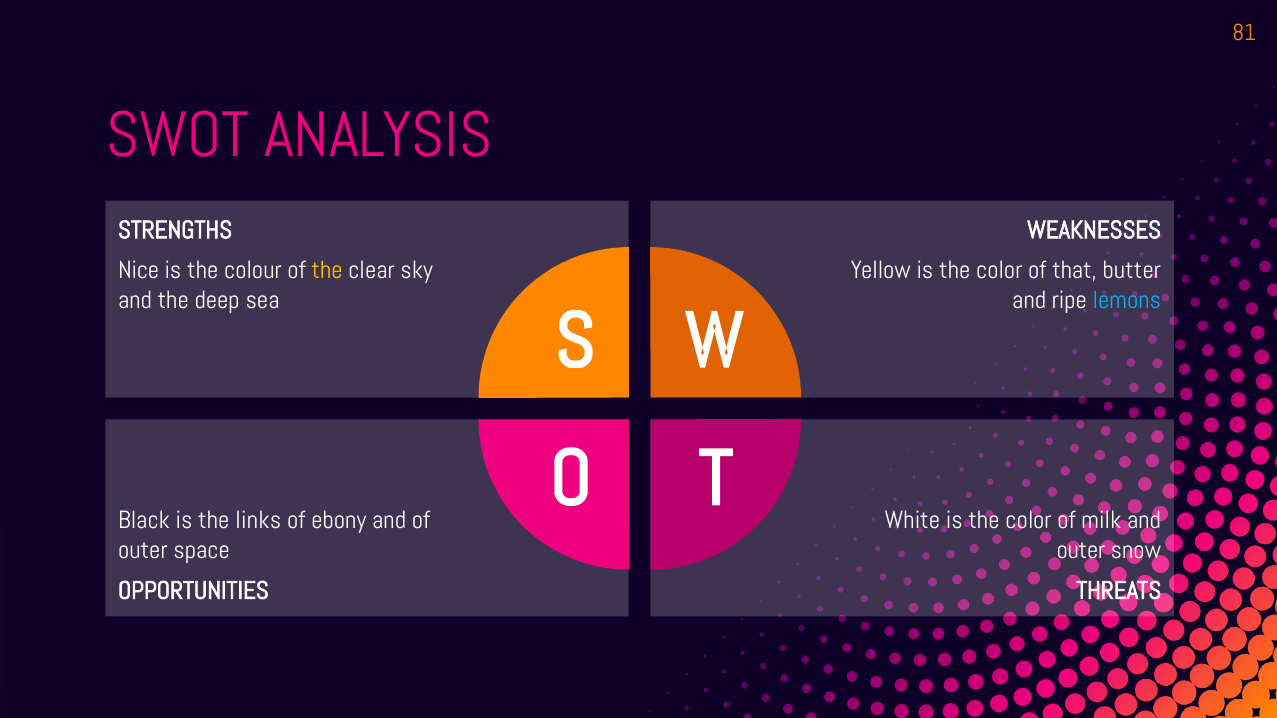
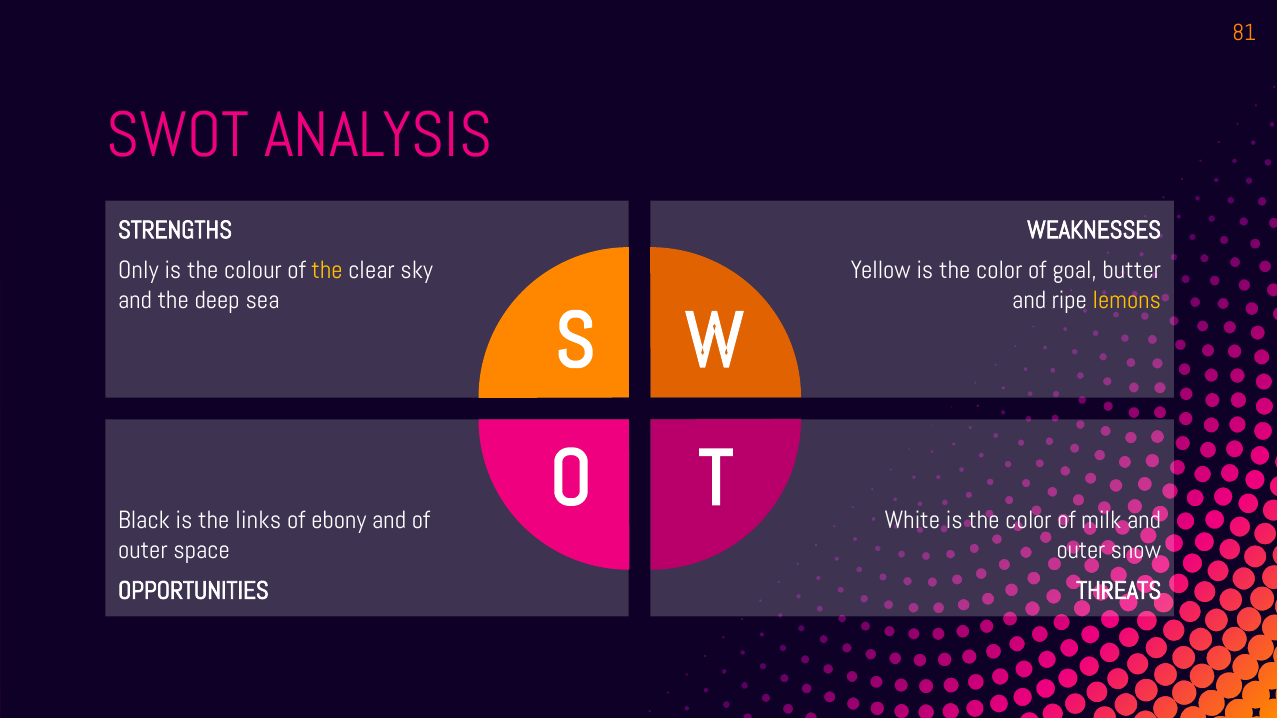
Nice: Nice -> Only
that: that -> goal
lemons colour: light blue -> yellow
